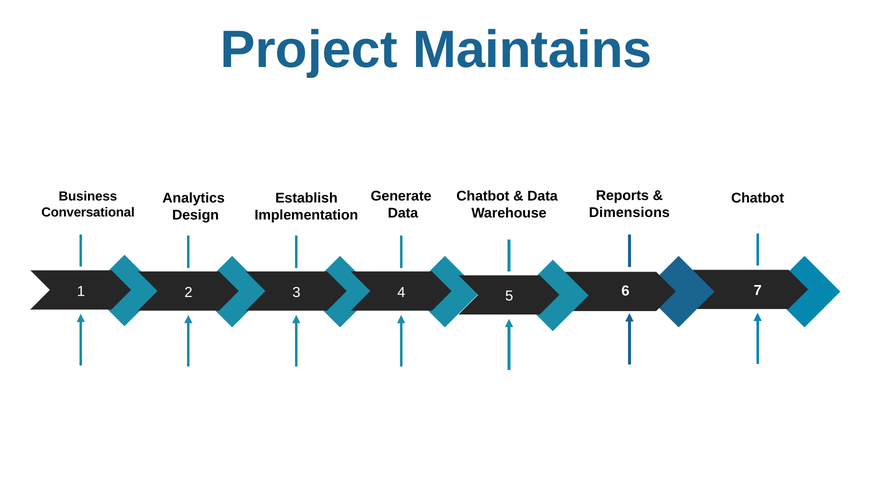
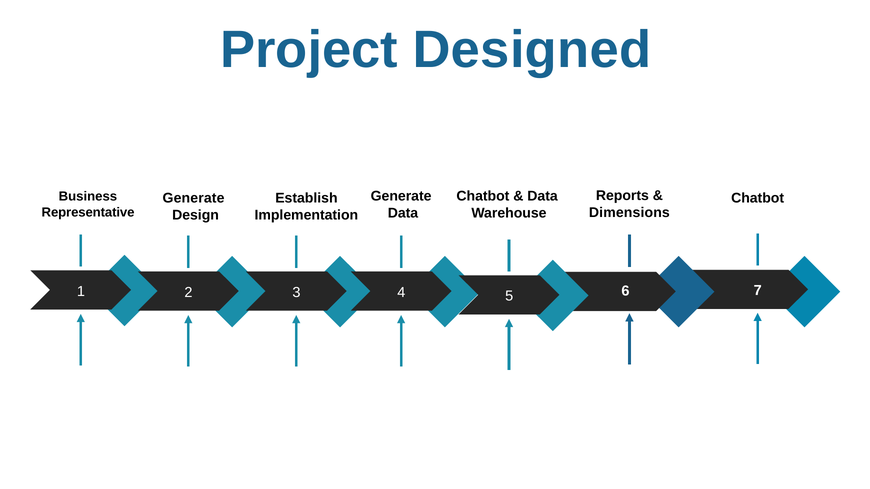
Maintains: Maintains -> Designed
Analytics at (194, 198): Analytics -> Generate
Conversational: Conversational -> Representative
